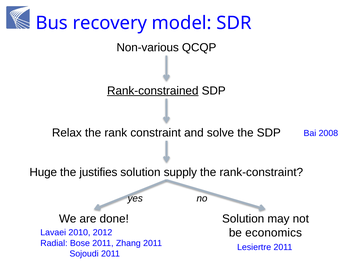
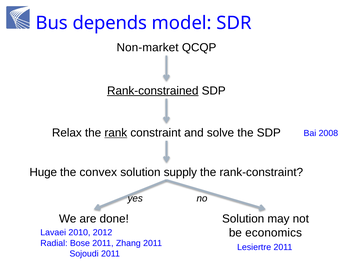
recovery: recovery -> depends
Non-various: Non-various -> Non-market
rank underline: none -> present
justifies: justifies -> convex
